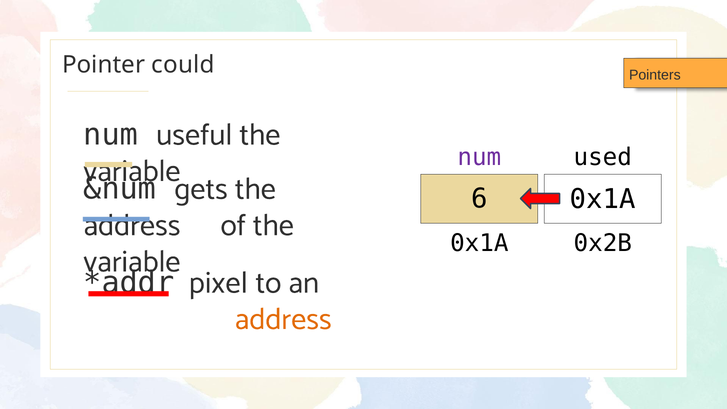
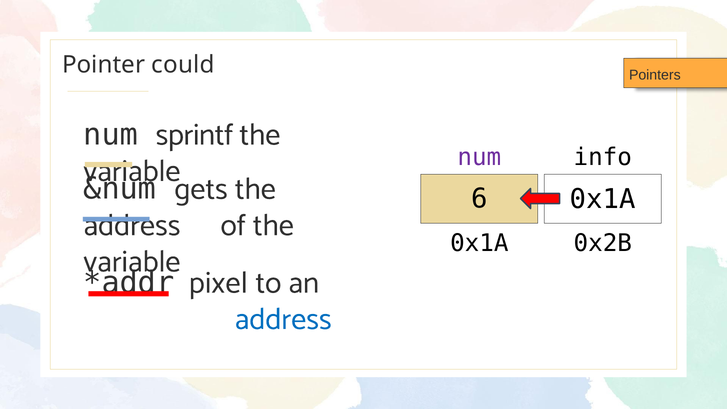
useful: useful -> sprintf
used: used -> info
address at (283, 319) colour: orange -> blue
